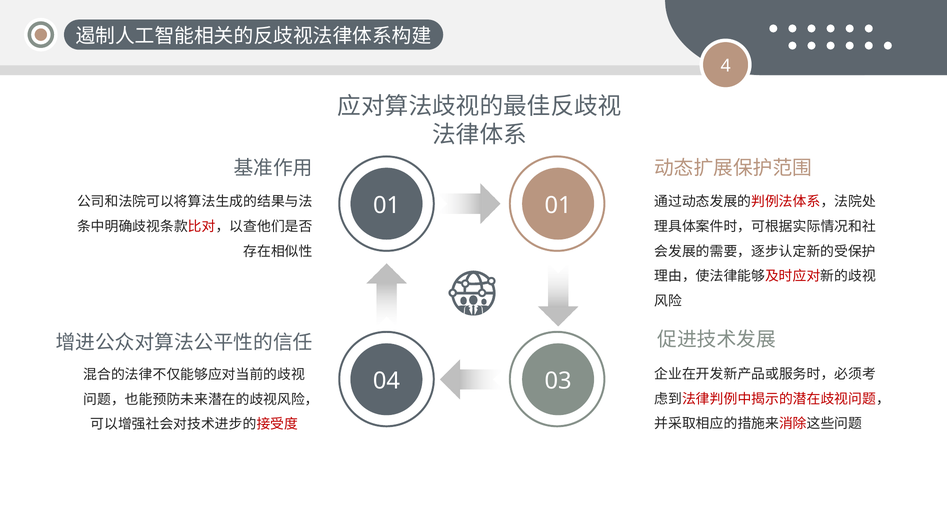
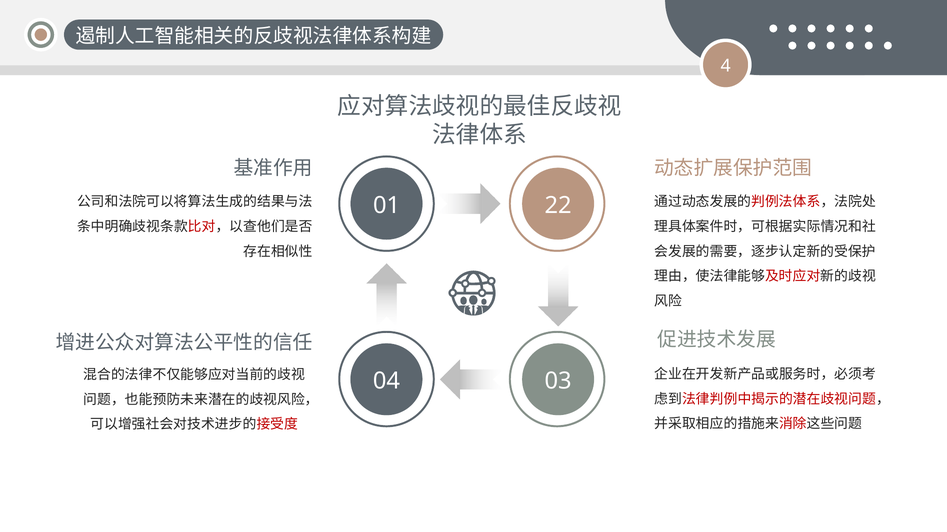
01 01: 01 -> 22
